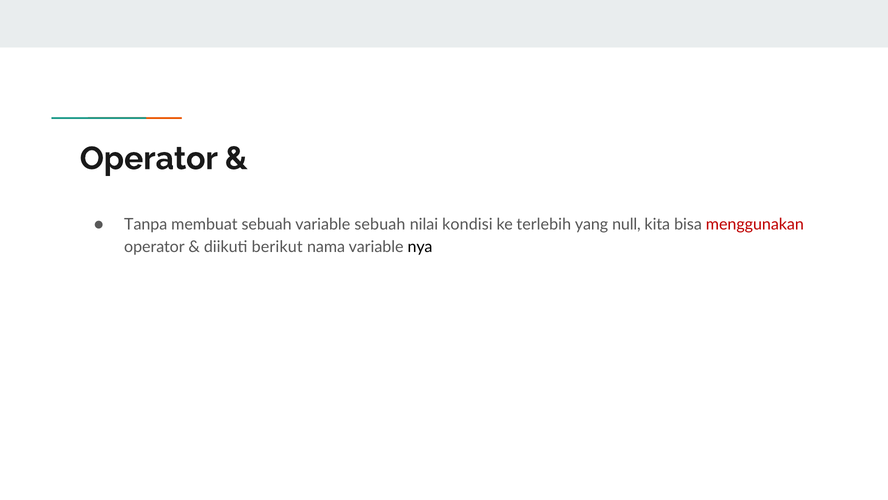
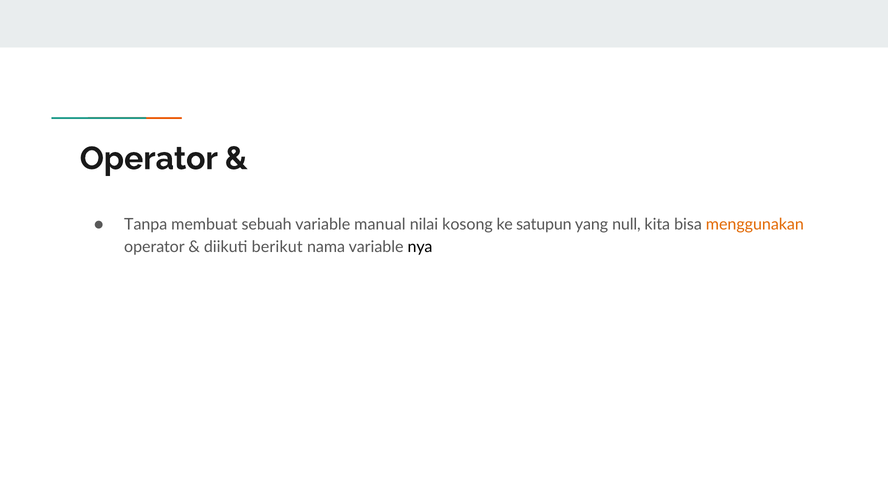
variable sebuah: sebuah -> manual
kondisi: kondisi -> kosong
terlebih: terlebih -> satupun
menggunakan colour: red -> orange
